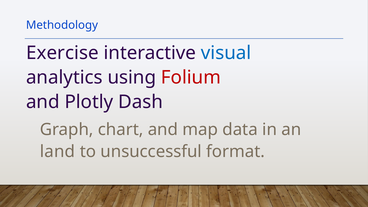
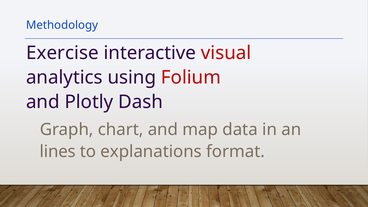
visual colour: blue -> red
land: land -> lines
unsuccessful: unsuccessful -> explanations
